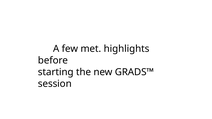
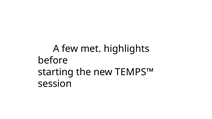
GRADS™: GRADS™ -> TEMPS™
